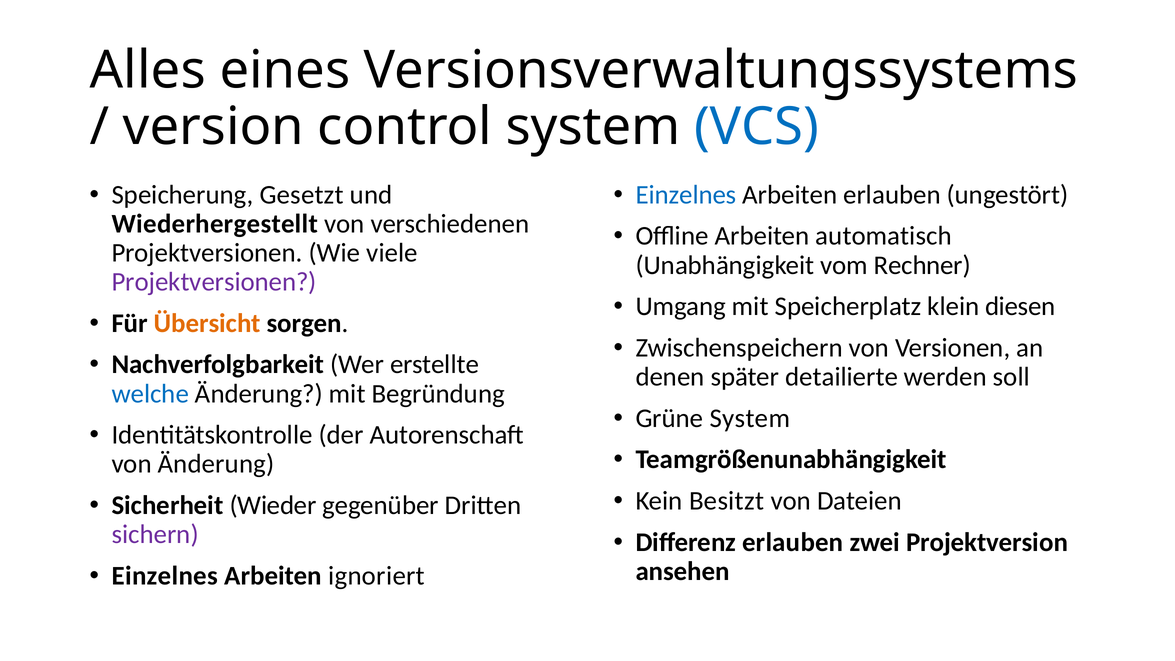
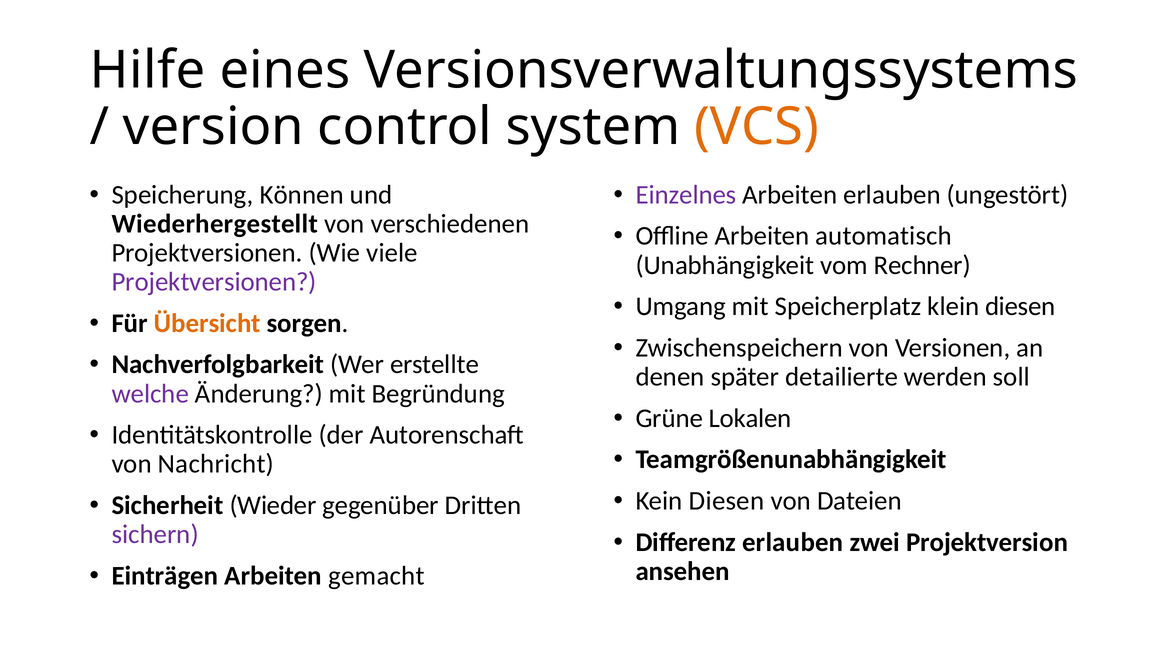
Alles: Alles -> Hilfe
VCS colour: blue -> orange
Gesetzt: Gesetzt -> Können
Einzelnes at (686, 195) colour: blue -> purple
welche colour: blue -> purple
Grüne System: System -> Lokalen
von Änderung: Änderung -> Nachricht
Kein Besitzt: Besitzt -> Diesen
Einzelnes at (165, 576): Einzelnes -> Einträgen
ignoriert: ignoriert -> gemacht
